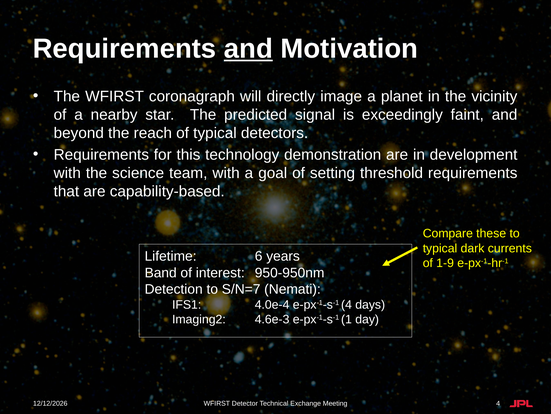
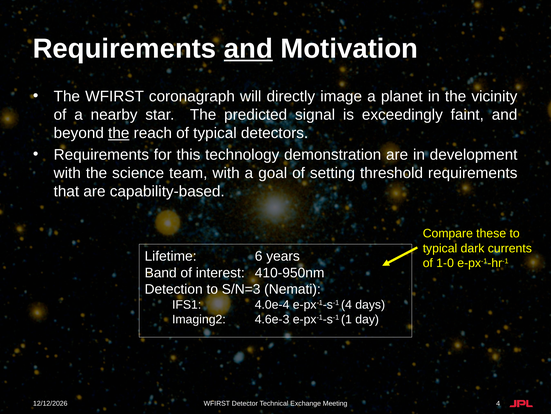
the at (119, 133) underline: none -> present
1-9: 1-9 -> 1-0
950-950nm: 950-950nm -> 410-950nm
S/N=7: S/N=7 -> S/N=3
